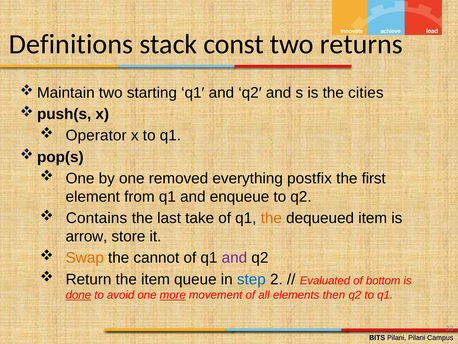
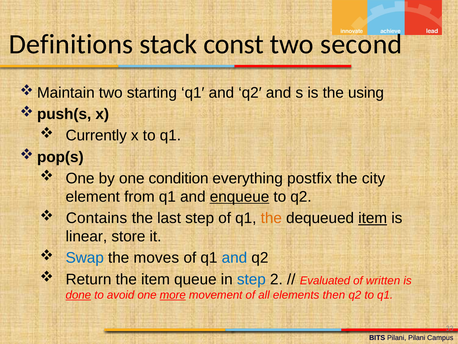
returns: returns -> second
cities: cities -> using
Operator: Operator -> Currently
removed: removed -> condition
first: first -> city
enqueue underline: none -> present
last take: take -> step
item at (373, 218) underline: none -> present
arrow: arrow -> linear
Swap colour: orange -> blue
cannot: cannot -> moves
and at (234, 258) colour: purple -> blue
bottom: bottom -> written
